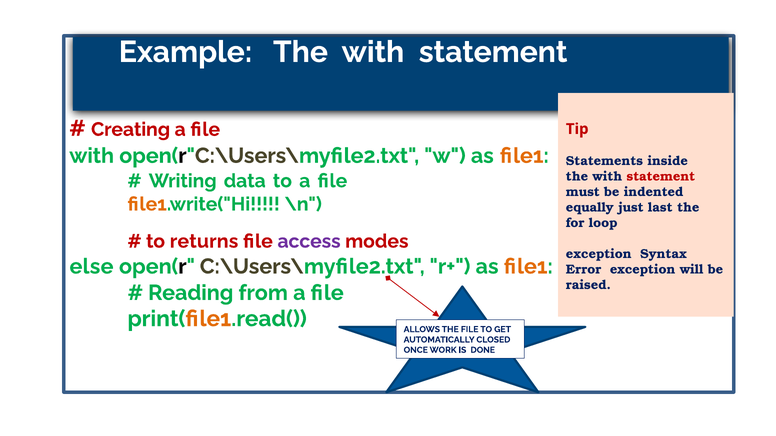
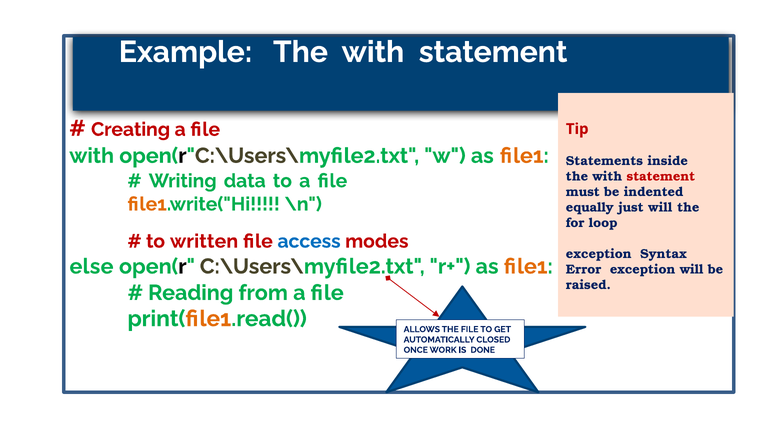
just last: last -> will
returns: returns -> written
access colour: purple -> blue
